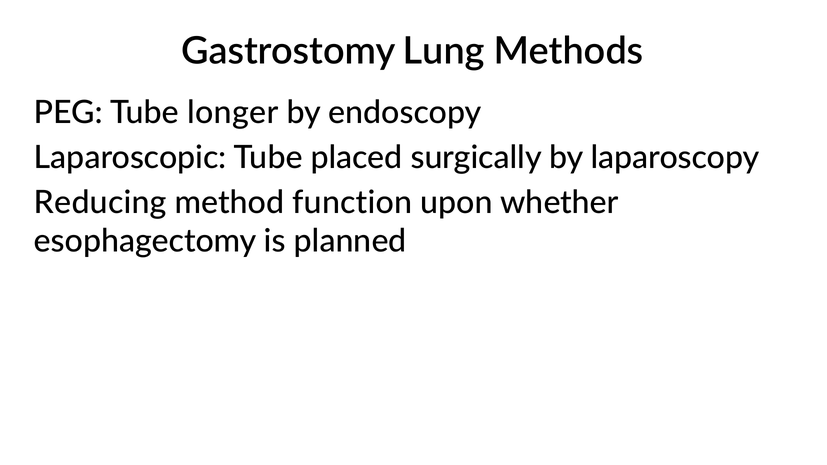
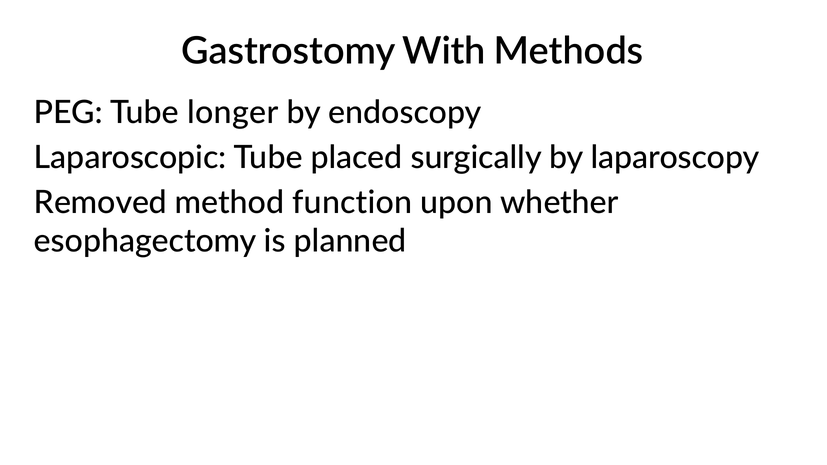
Lung: Lung -> With
Reducing: Reducing -> Removed
